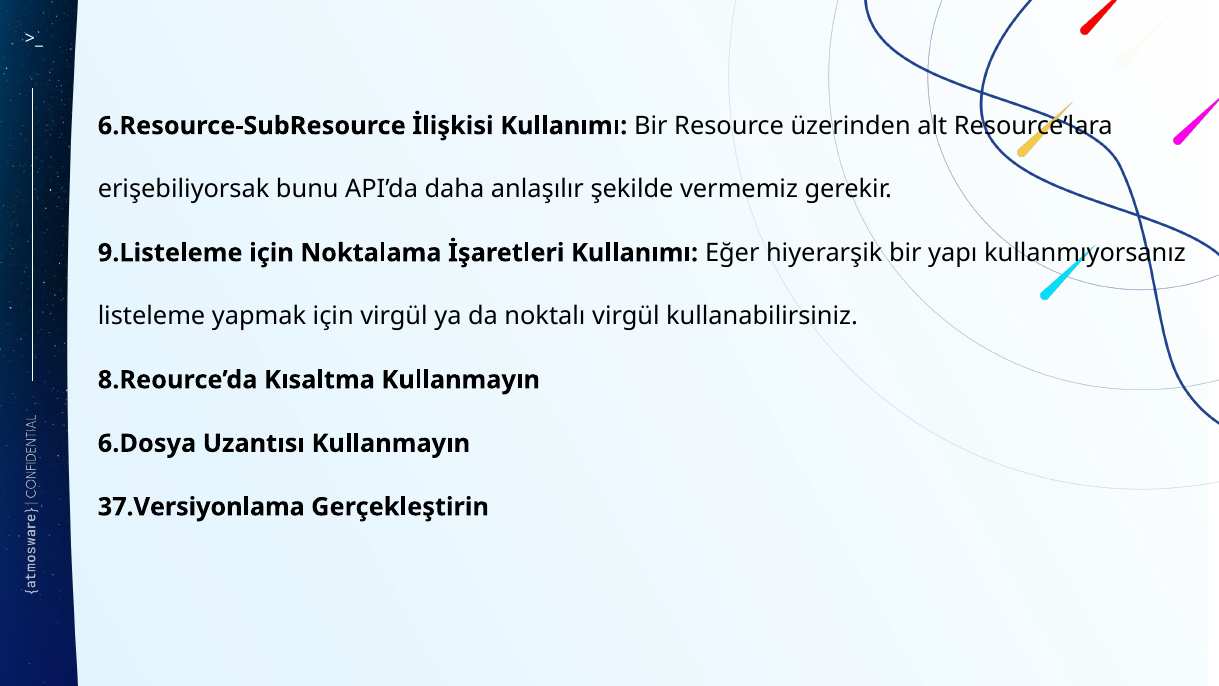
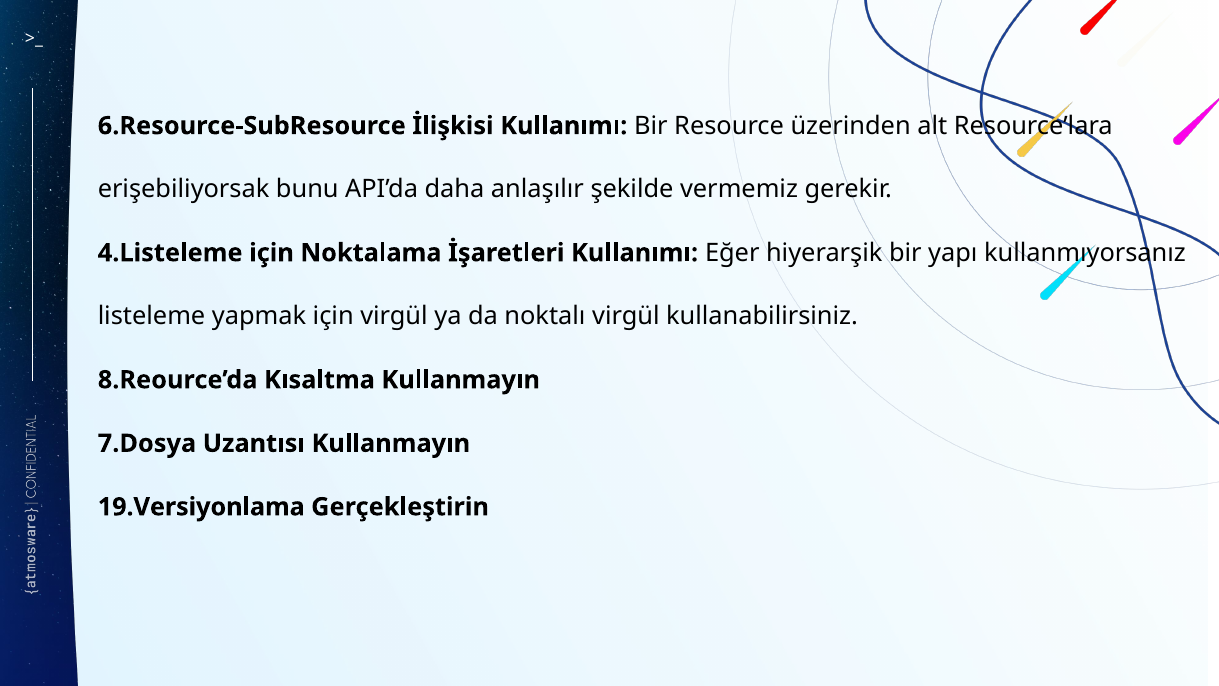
9.Listeleme: 9.Listeleme -> 4.Listeleme
6.Dosya: 6.Dosya -> 7.Dosya
37.Versiyonlama: 37.Versiyonlama -> 19.Versiyonlama
